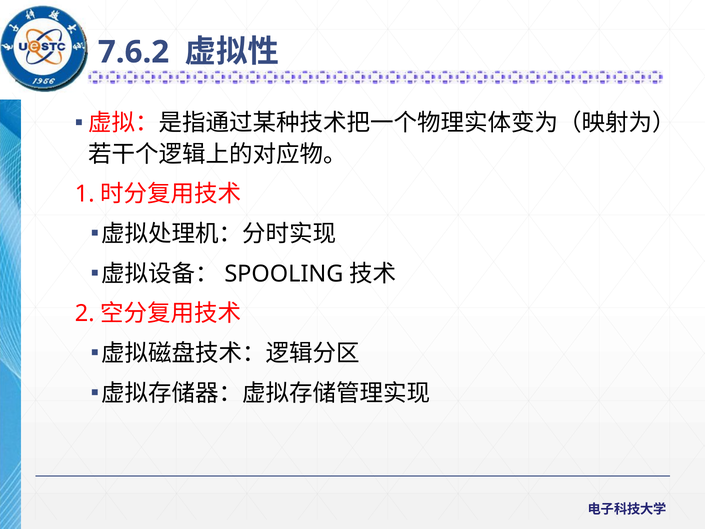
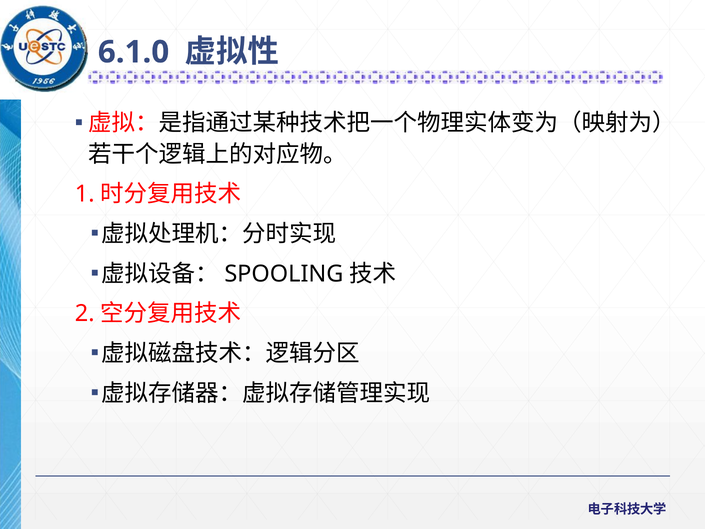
7.6.2: 7.6.2 -> 6.1.0
